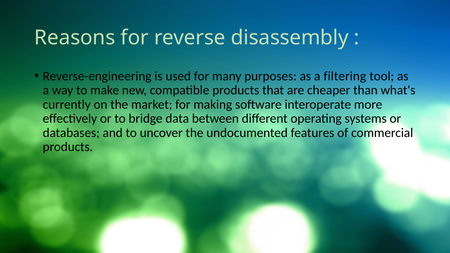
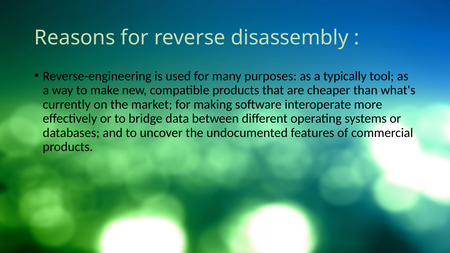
filtering: filtering -> typically
